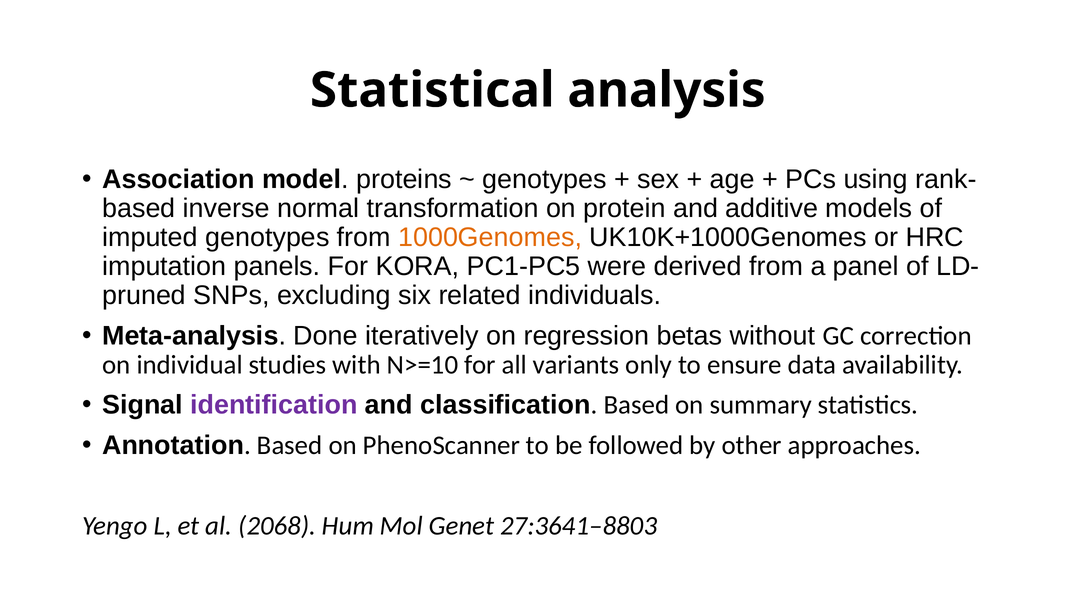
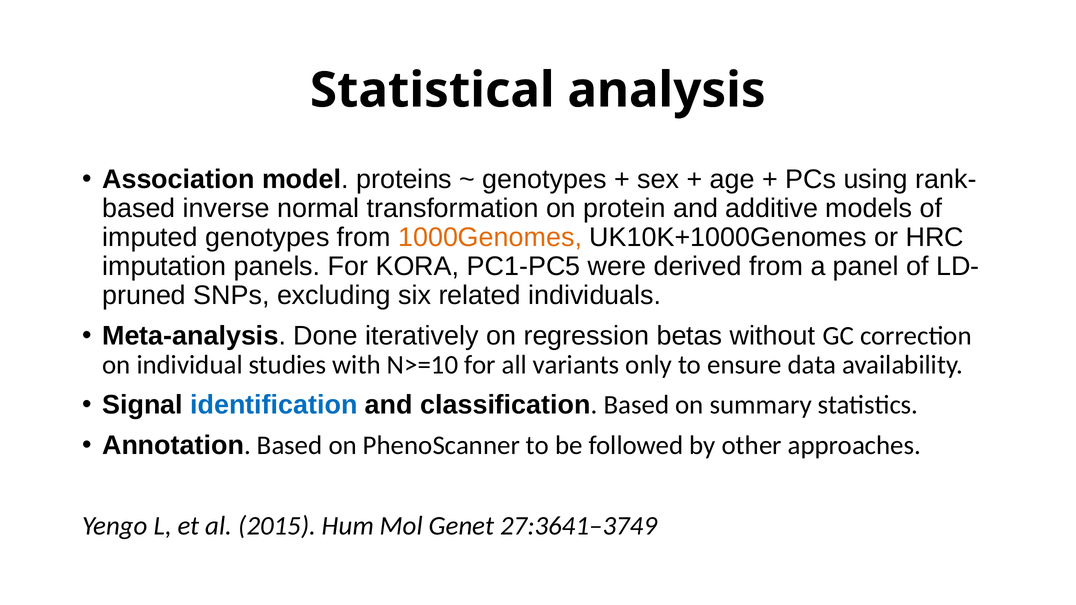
identification colour: purple -> blue
2068: 2068 -> 2015
27:3641–8803: 27:3641–8803 -> 27:3641–3749
